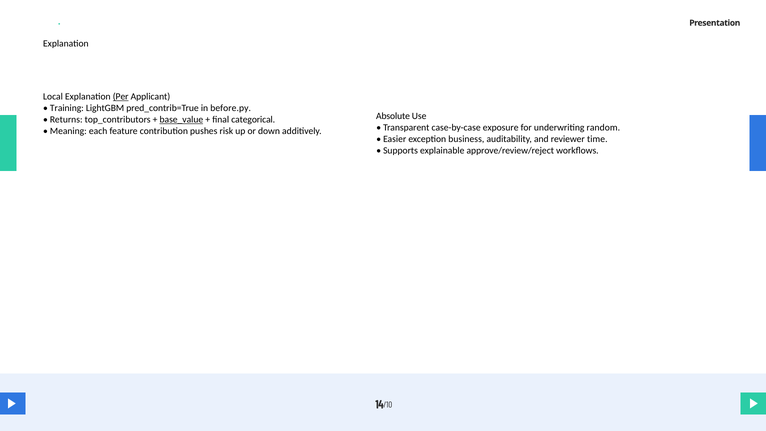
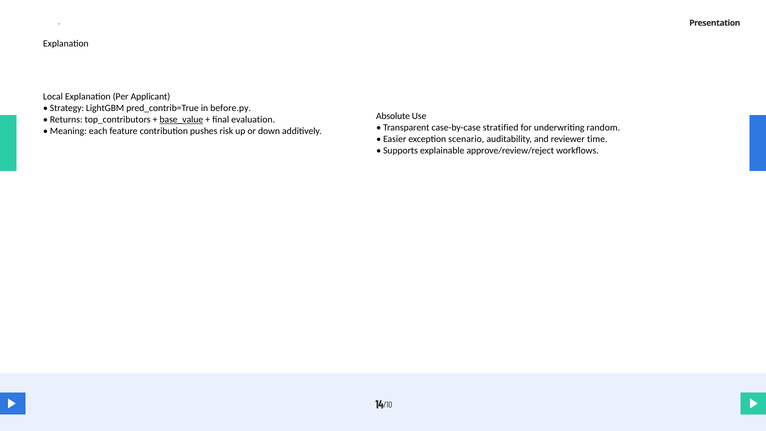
Per underline: present -> none
Training: Training -> Strategy
categorical: categorical -> evaluation
exposure: exposure -> stratified
business: business -> scenario
